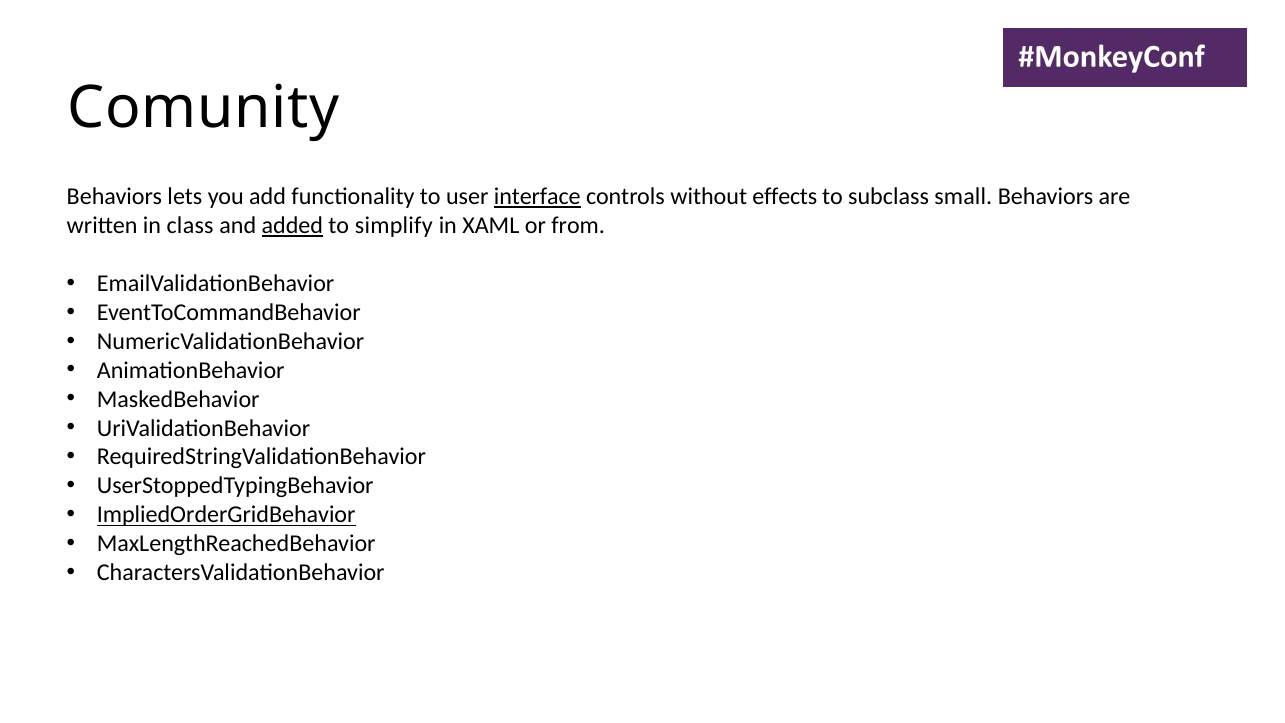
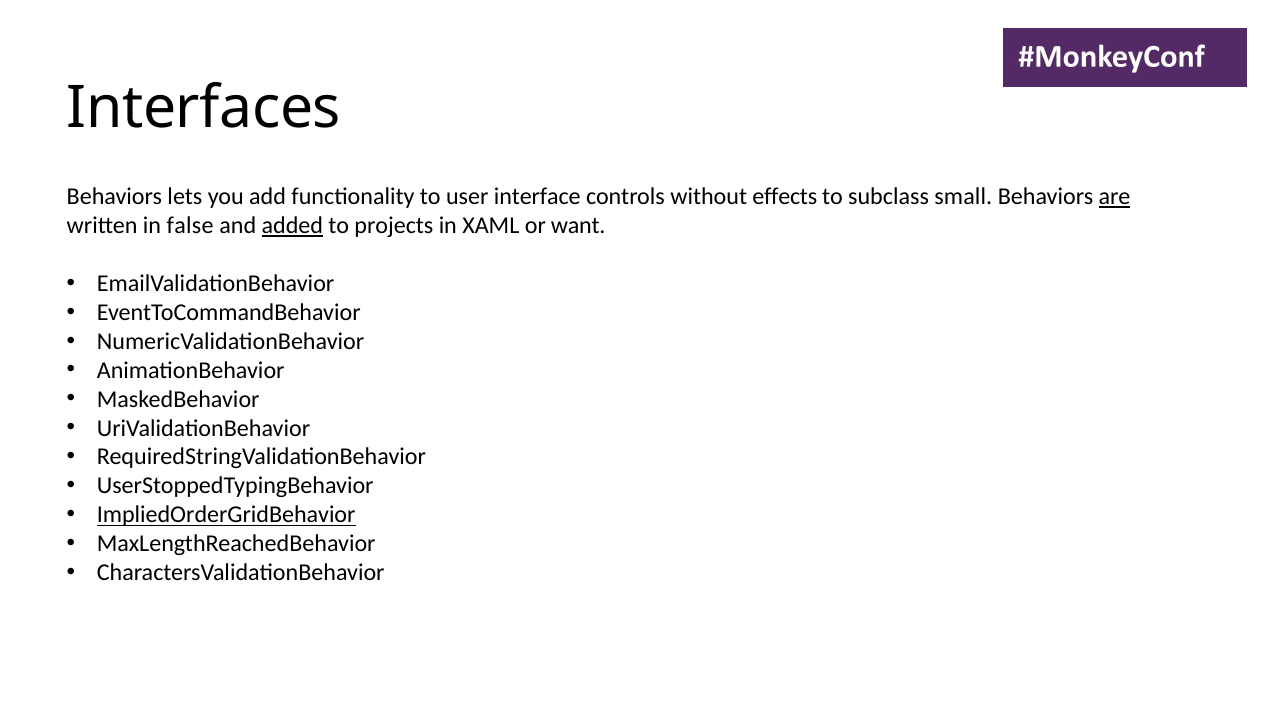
Comunity: Comunity -> Interfaces
interface underline: present -> none
are underline: none -> present
class: class -> false
simplify: simplify -> projects
from: from -> want
